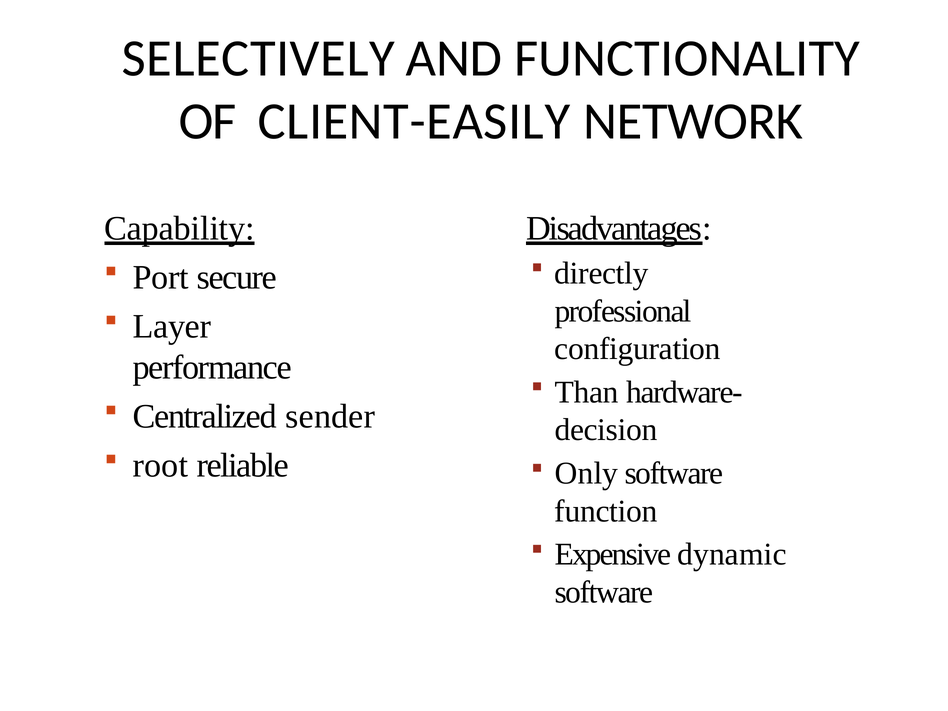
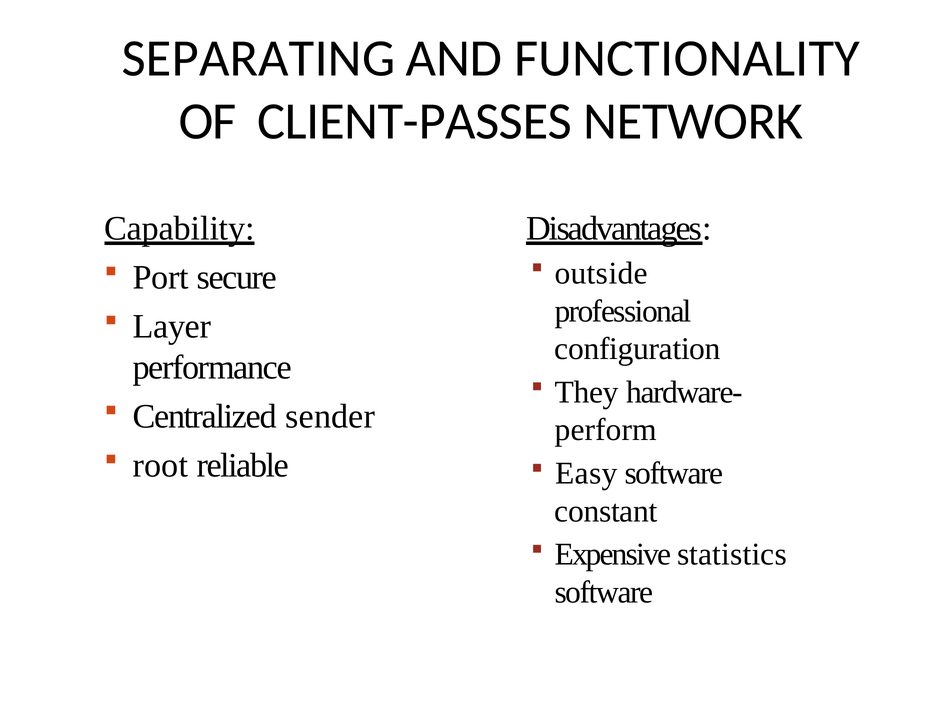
SELECTIVELY: SELECTIVELY -> SEPARATING
CLIENT-EASILY: CLIENT-EASILY -> CLIENT-PASSES
directly: directly -> outside
Than: Than -> They
decision: decision -> perform
Only: Only -> Easy
function: function -> constant
dynamic: dynamic -> statistics
